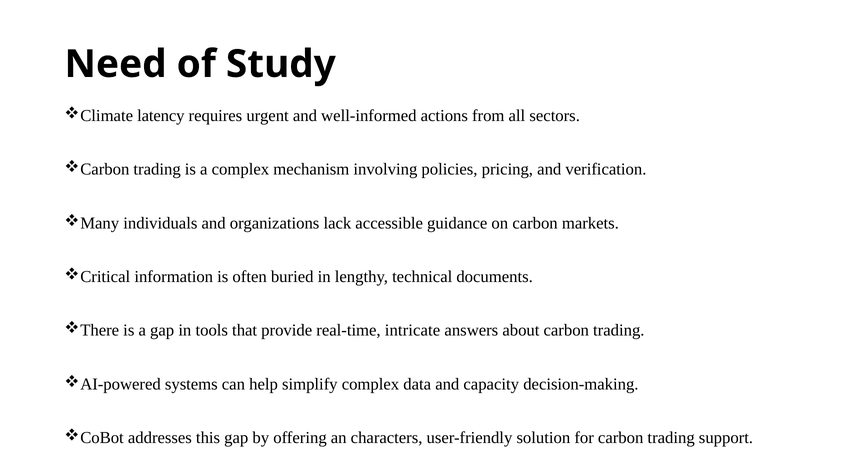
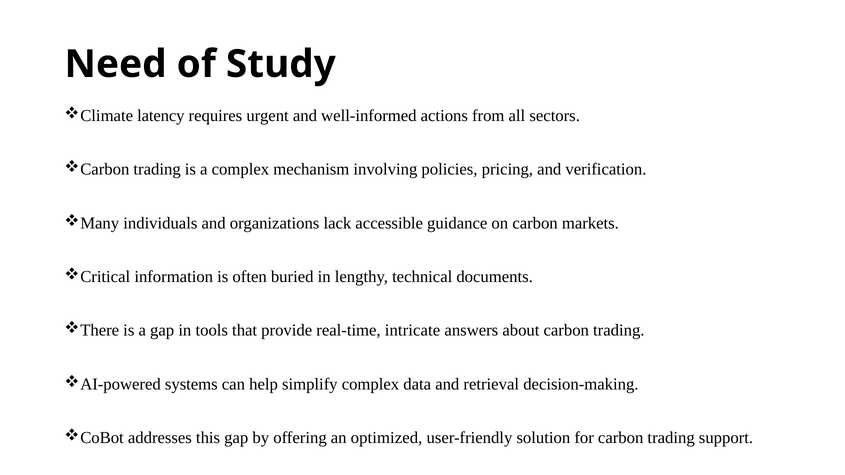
capacity: capacity -> retrieval
characters: characters -> optimized
